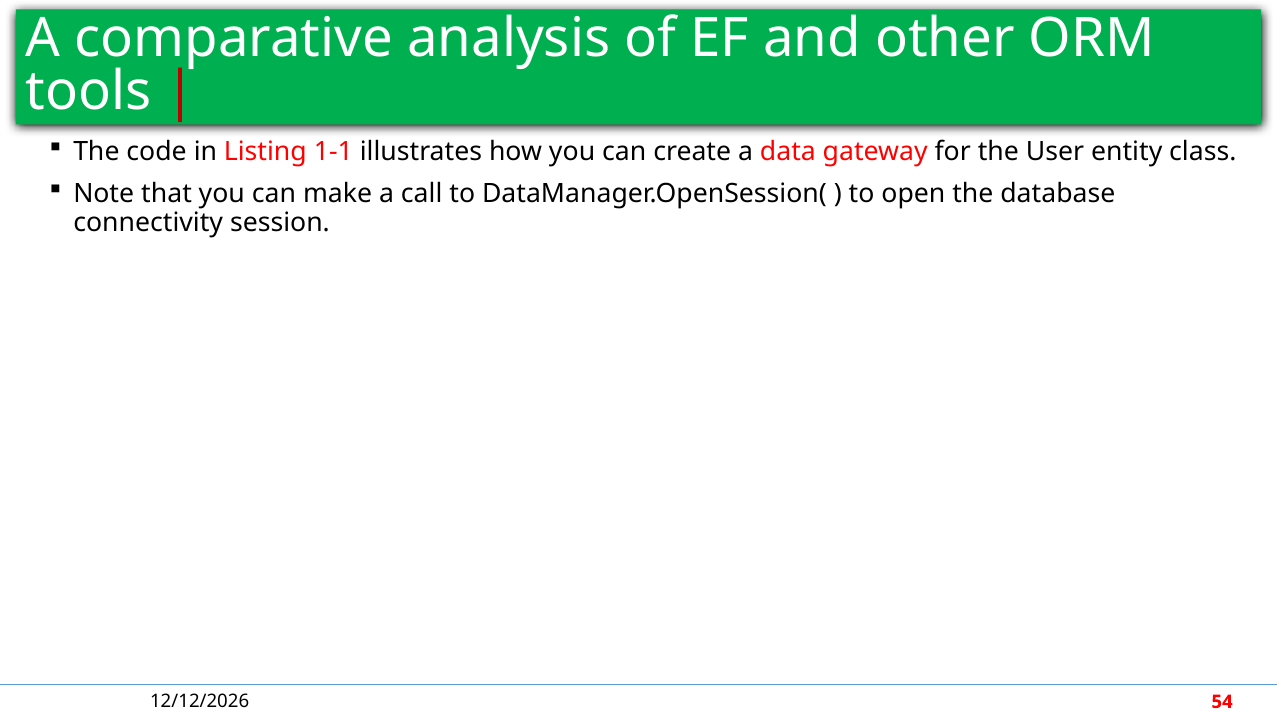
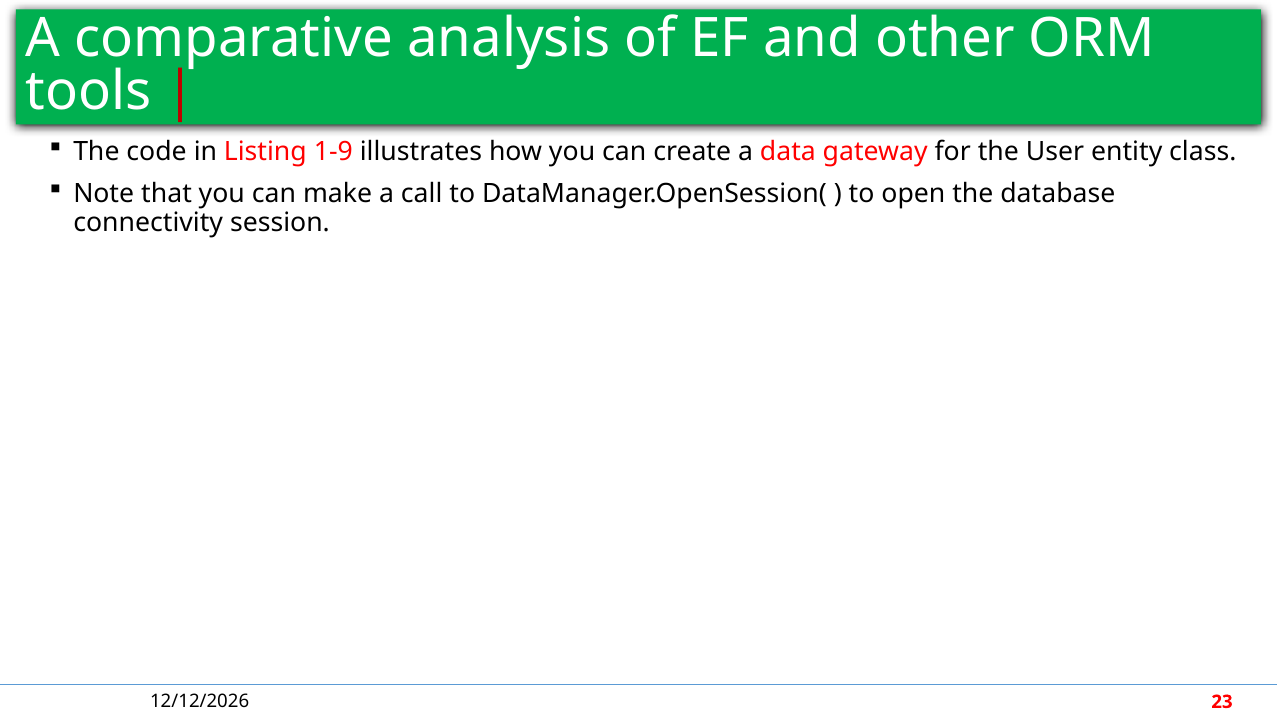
1-1: 1-1 -> 1-9
54: 54 -> 23
